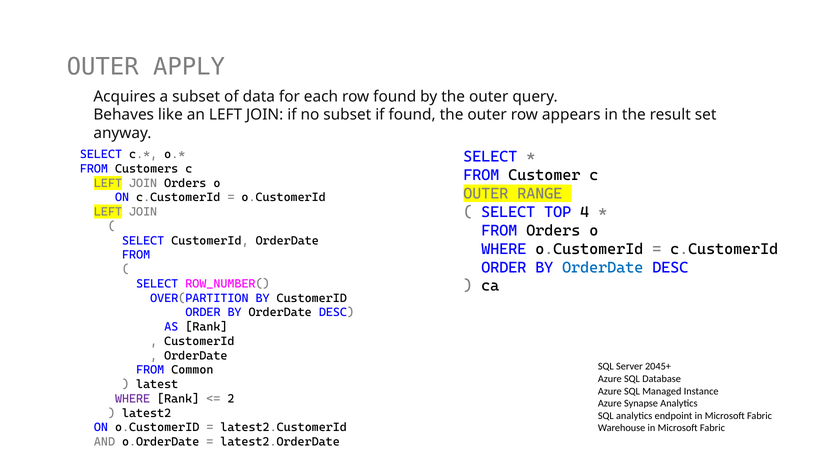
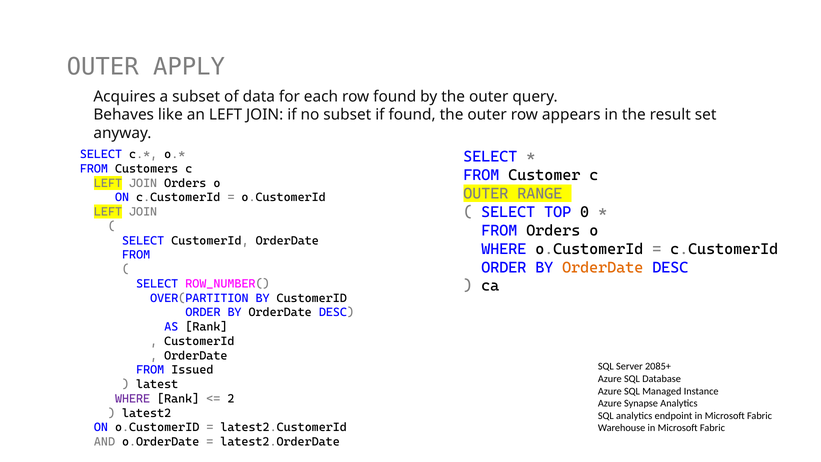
4: 4 -> 0
OrderDate at (603, 267) colour: blue -> orange
2045+: 2045+ -> 2085+
Common: Common -> Issued
